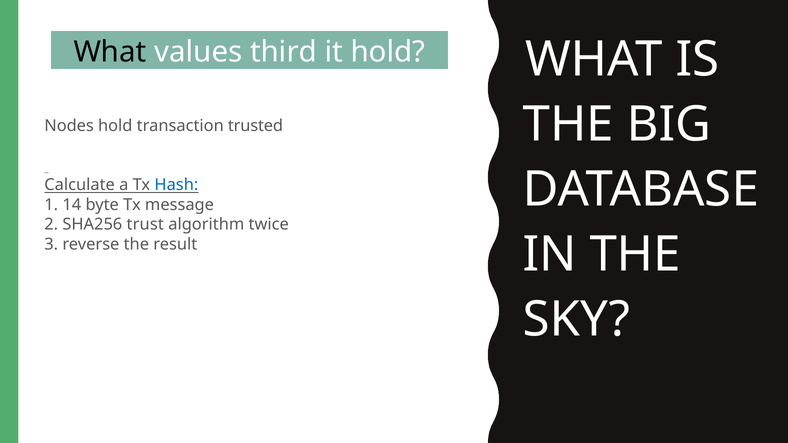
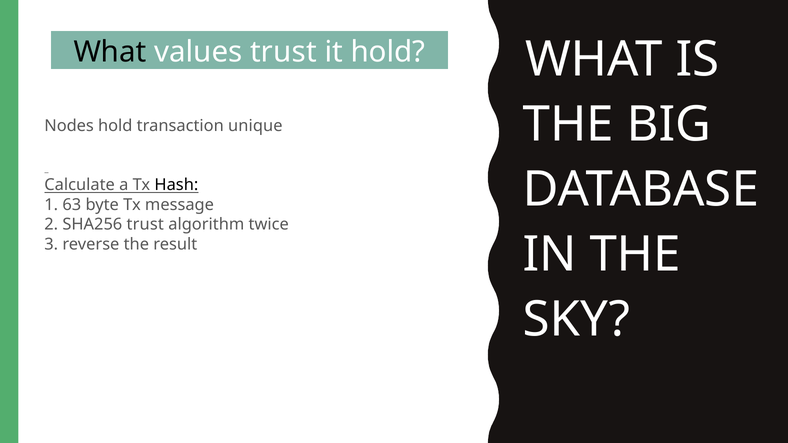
values third: third -> trust
trusted: trusted -> unique
Hash colour: blue -> black
14: 14 -> 63
